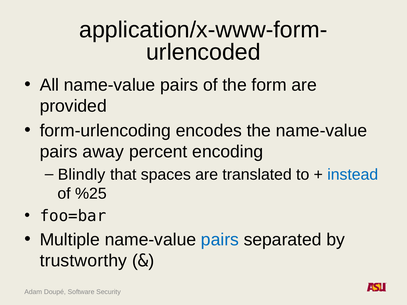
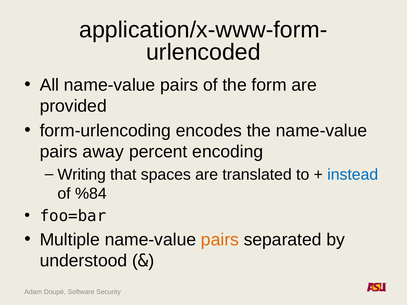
Blindly: Blindly -> Writing
%25: %25 -> %84
pairs at (220, 240) colour: blue -> orange
trustworthy: trustworthy -> understood
